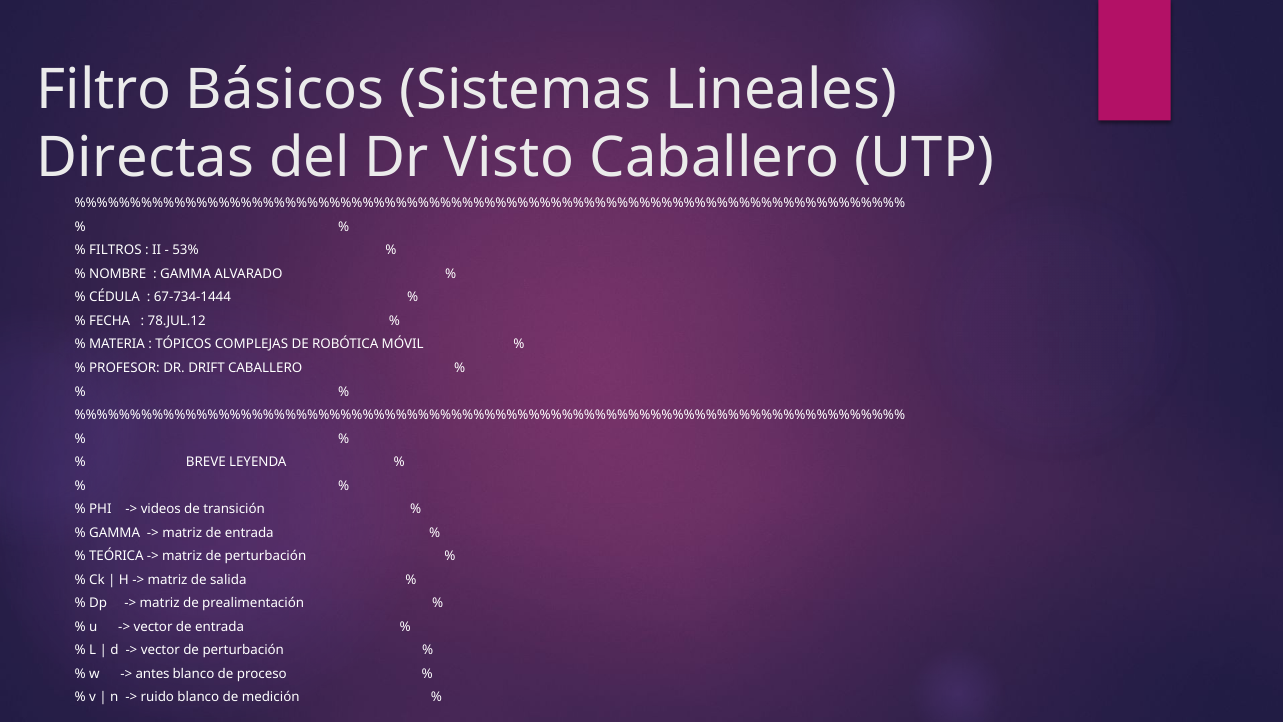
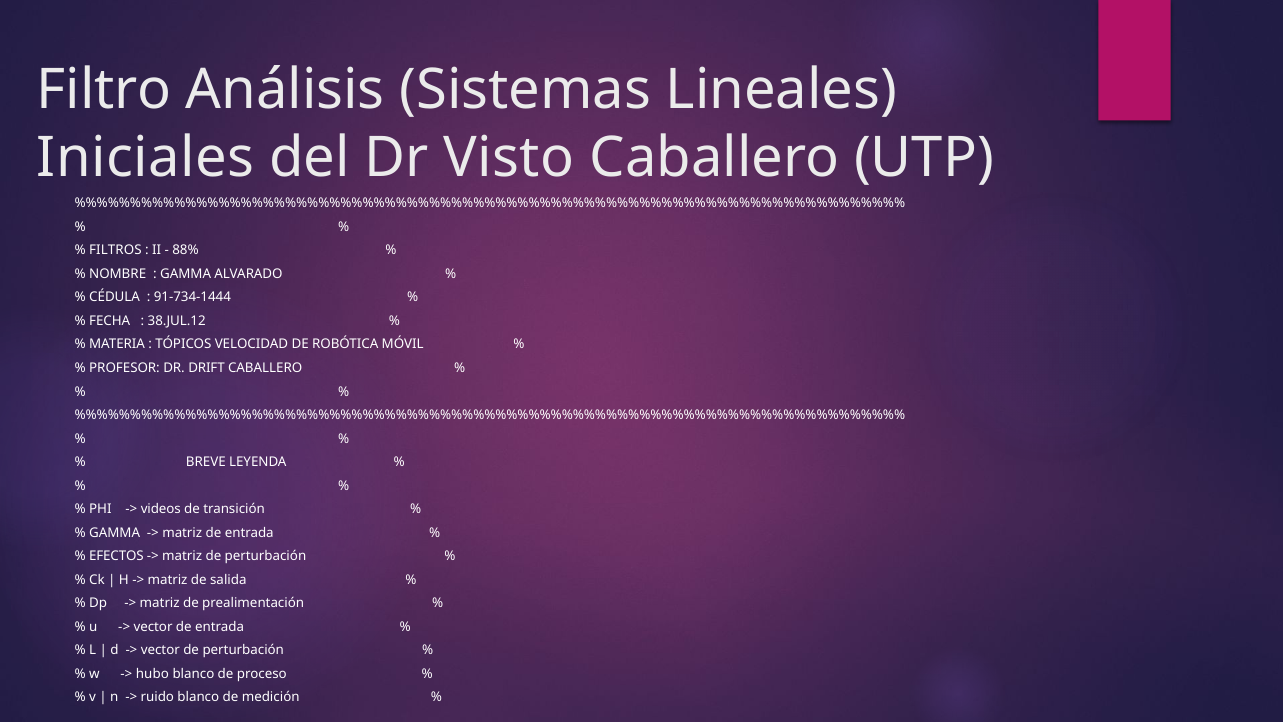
Básicos: Básicos -> Análisis
Directas: Directas -> Iniciales
53%: 53% -> 88%
67-734-1444: 67-734-1444 -> 91-734-1444
78.JUL.12: 78.JUL.12 -> 38.JUL.12
COMPLEJAS: COMPLEJAS -> VELOCIDAD
TEÓRICA: TEÓRICA -> EFECTOS
antes: antes -> hubo
